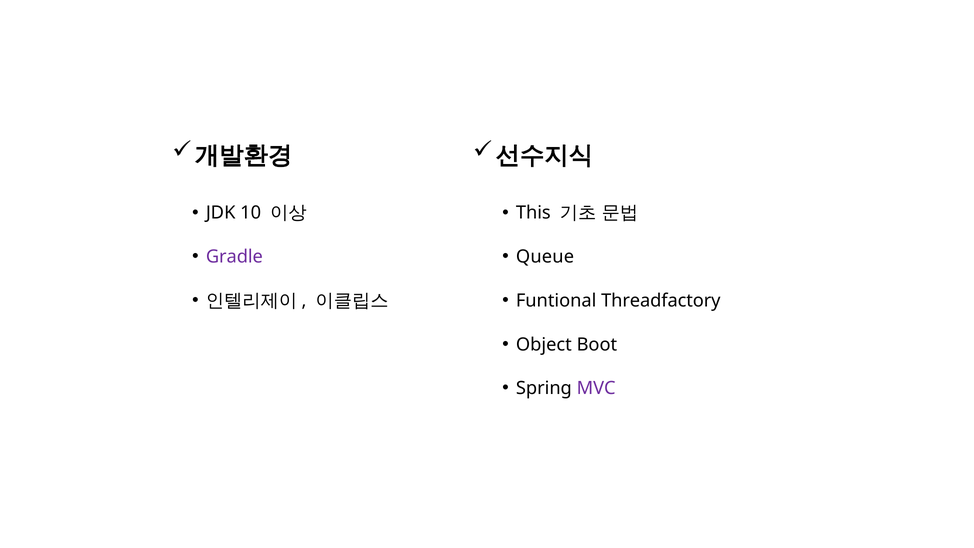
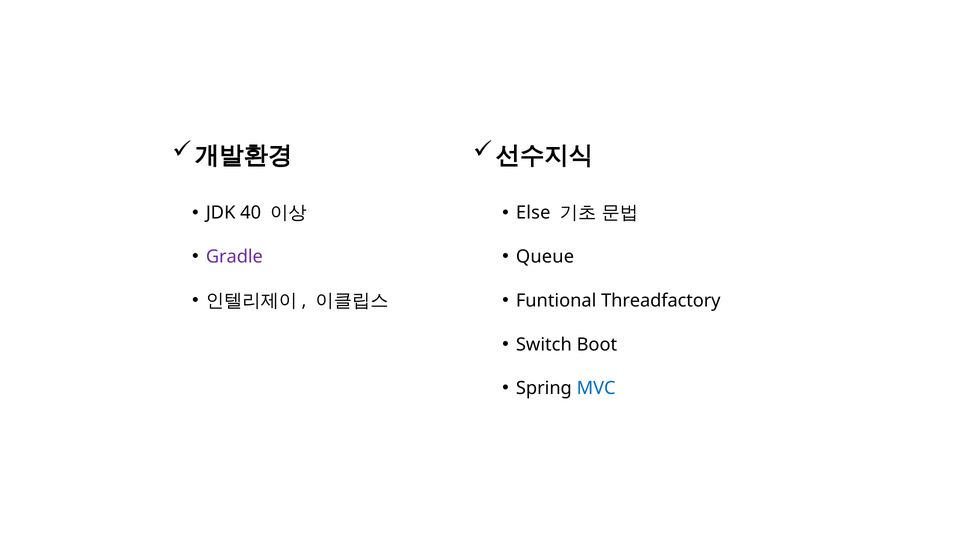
10: 10 -> 40
This: This -> Else
Object: Object -> Switch
MVC colour: purple -> blue
